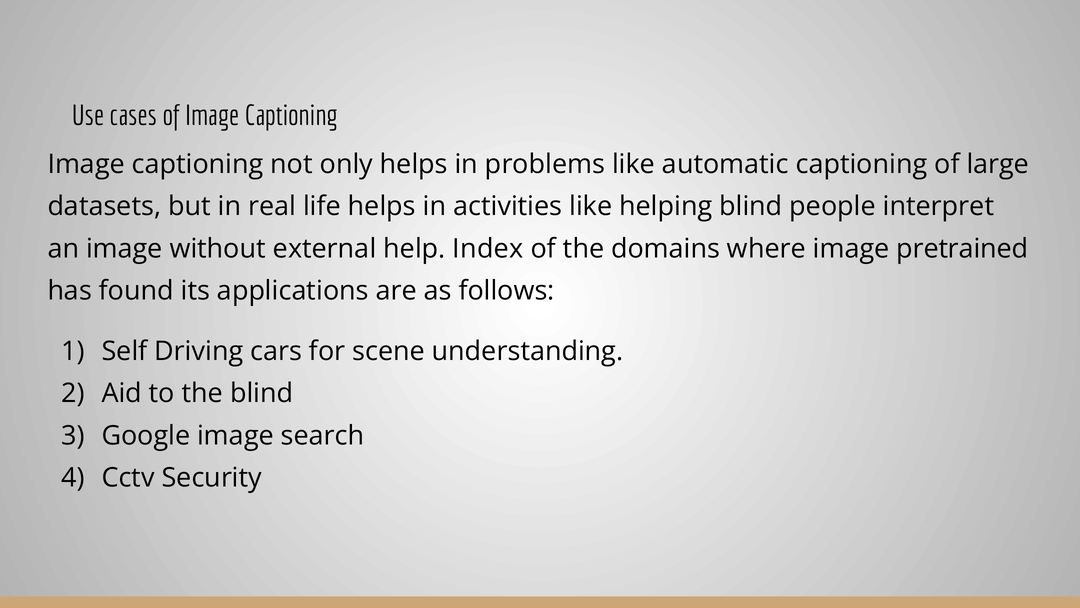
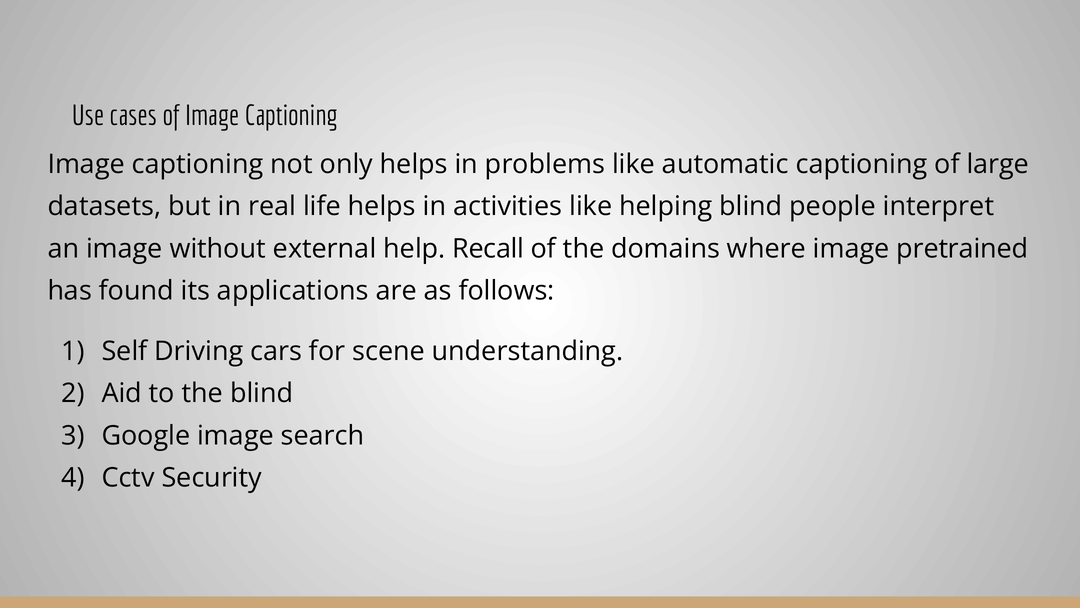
Index: Index -> Recall
